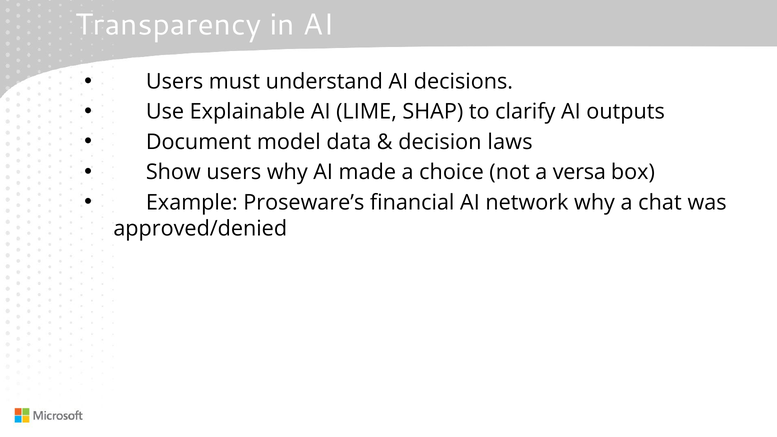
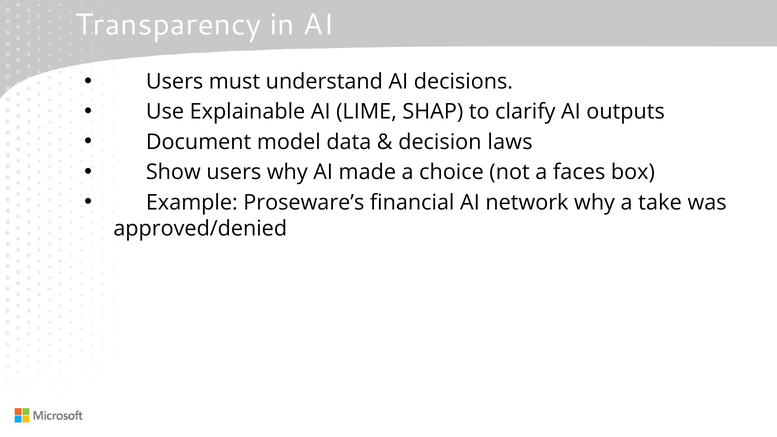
versa: versa -> faces
chat: chat -> take
